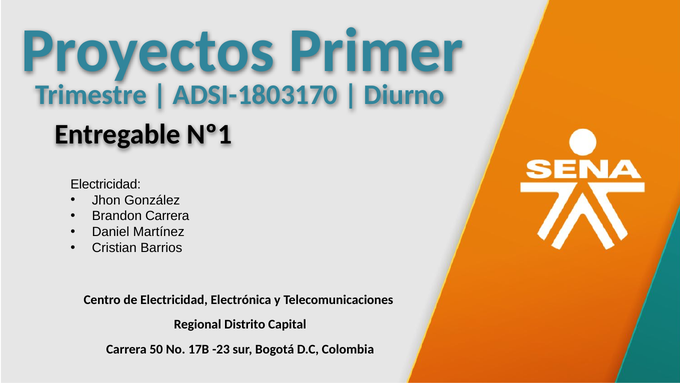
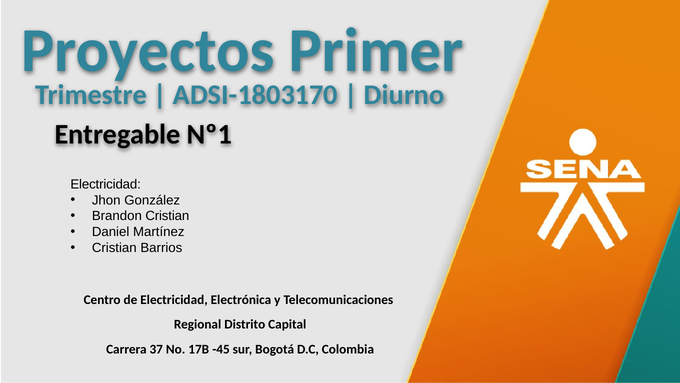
Brandon Carrera: Carrera -> Cristian
50: 50 -> 37
-23: -23 -> -45
